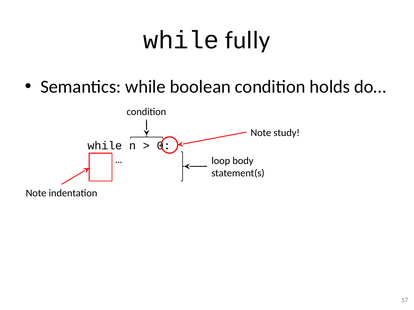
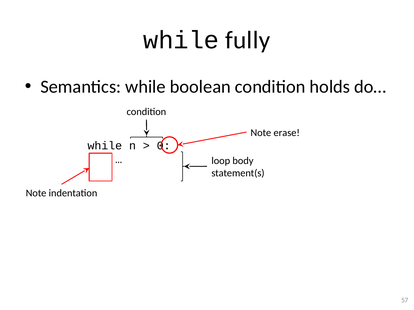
study: study -> erase
